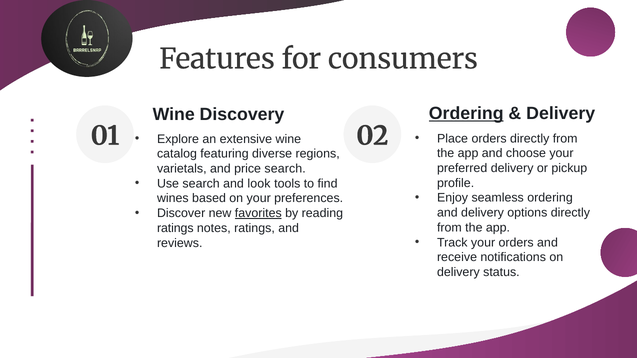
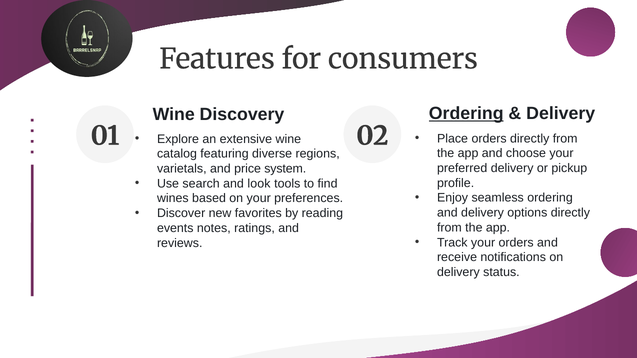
price search: search -> system
favorites underline: present -> none
ratings at (175, 228): ratings -> events
